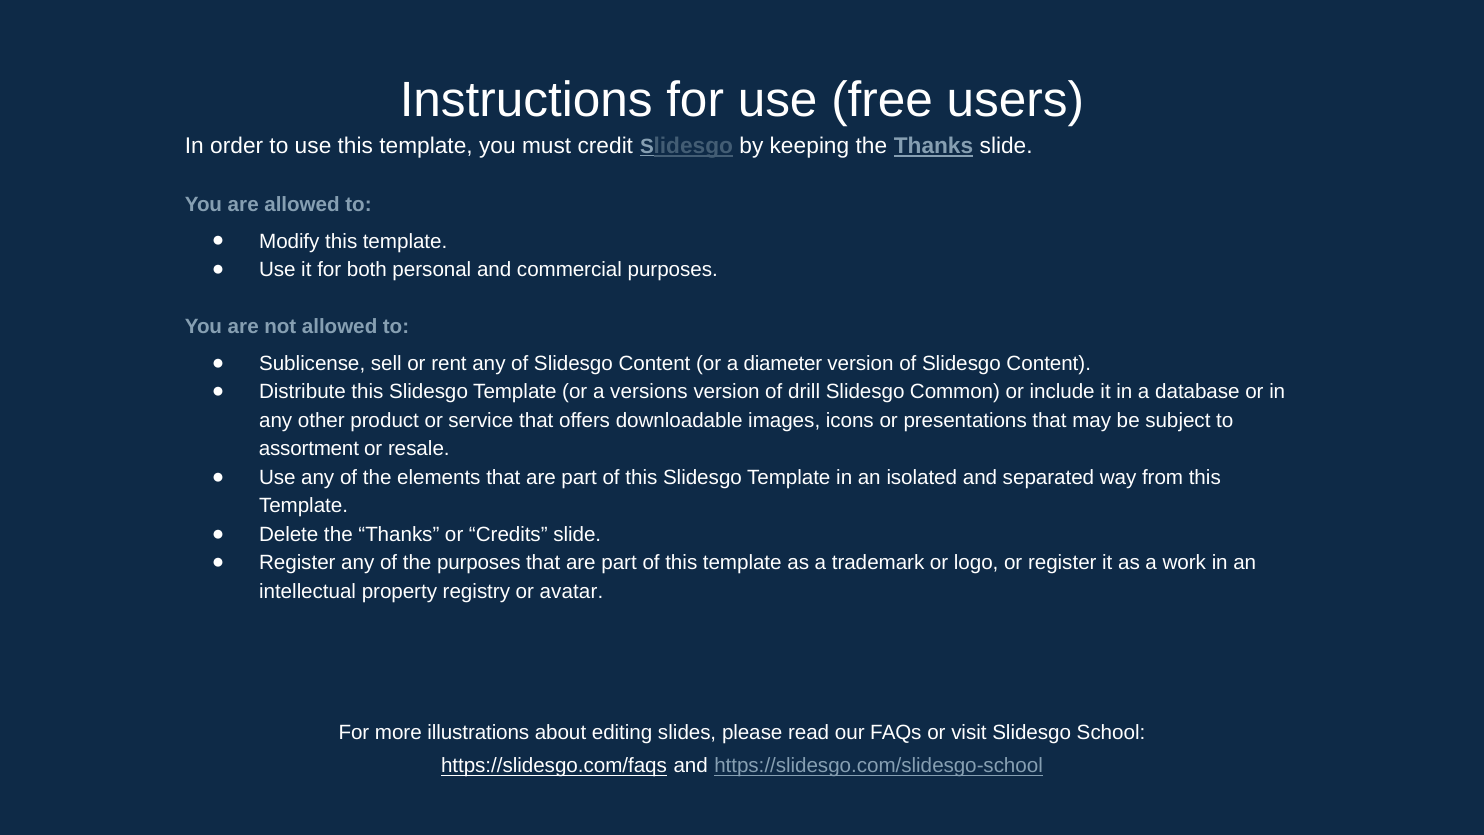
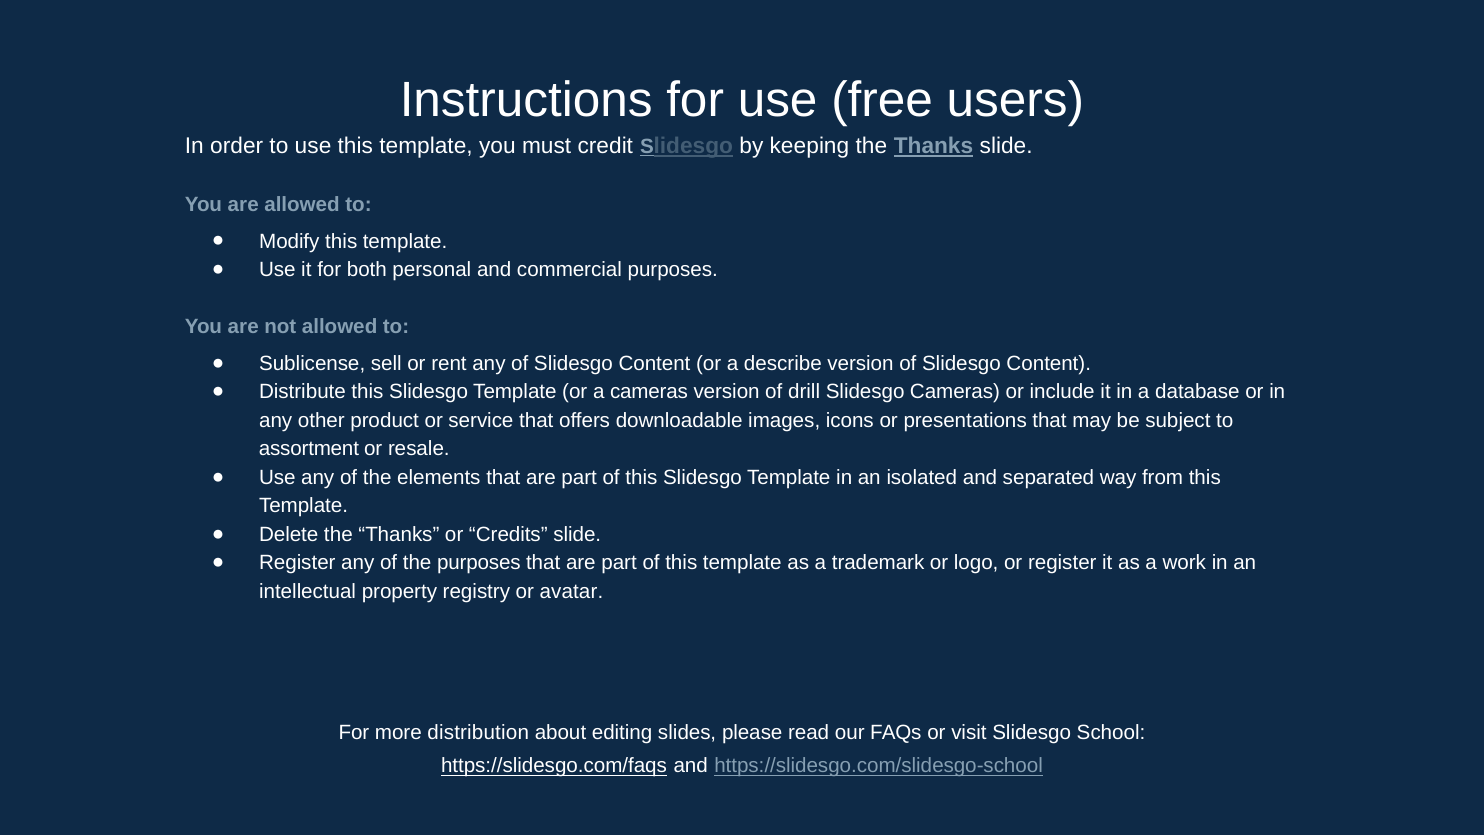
diameter: diameter -> describe
a versions: versions -> cameras
Slidesgo Common: Common -> Cameras
illustrations: illustrations -> distribution
